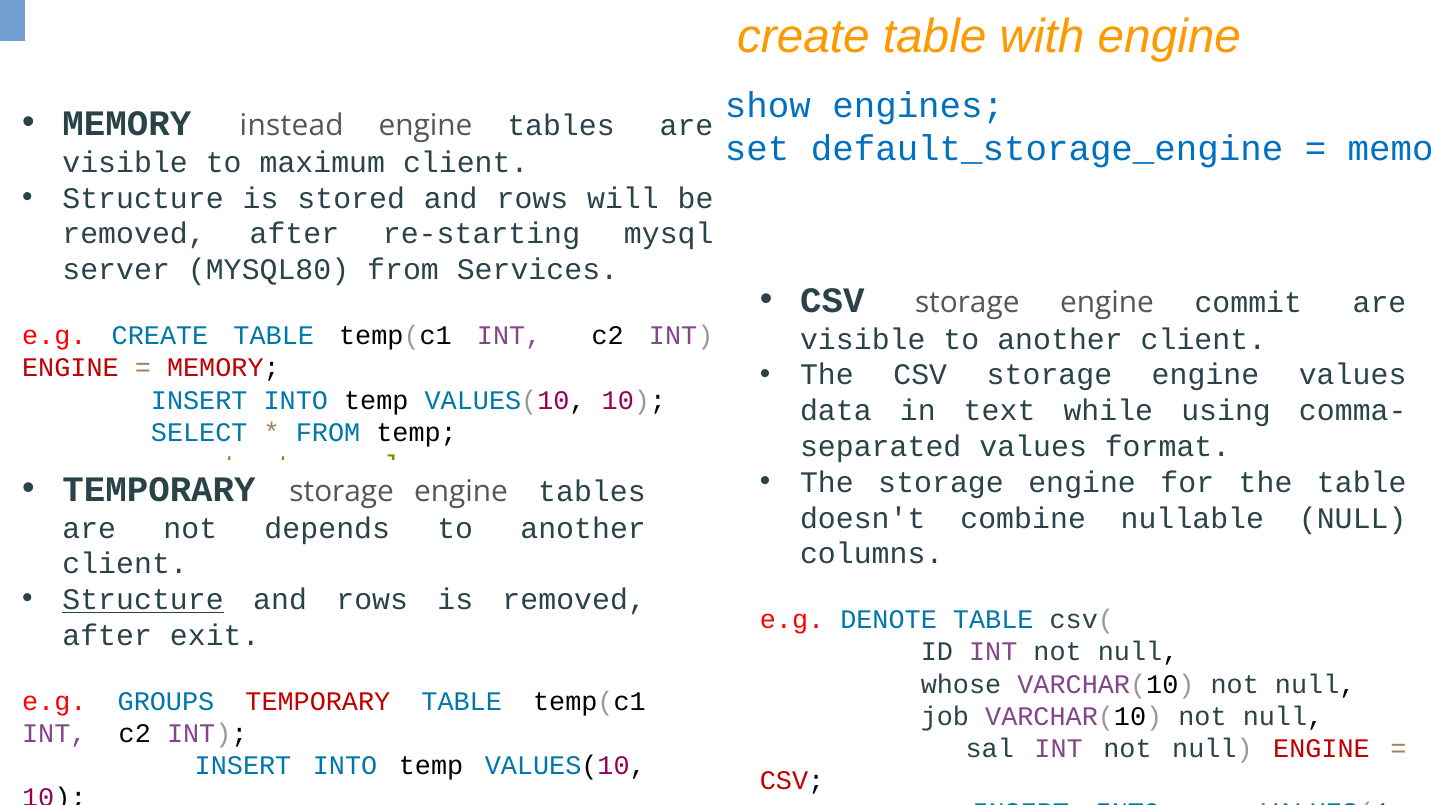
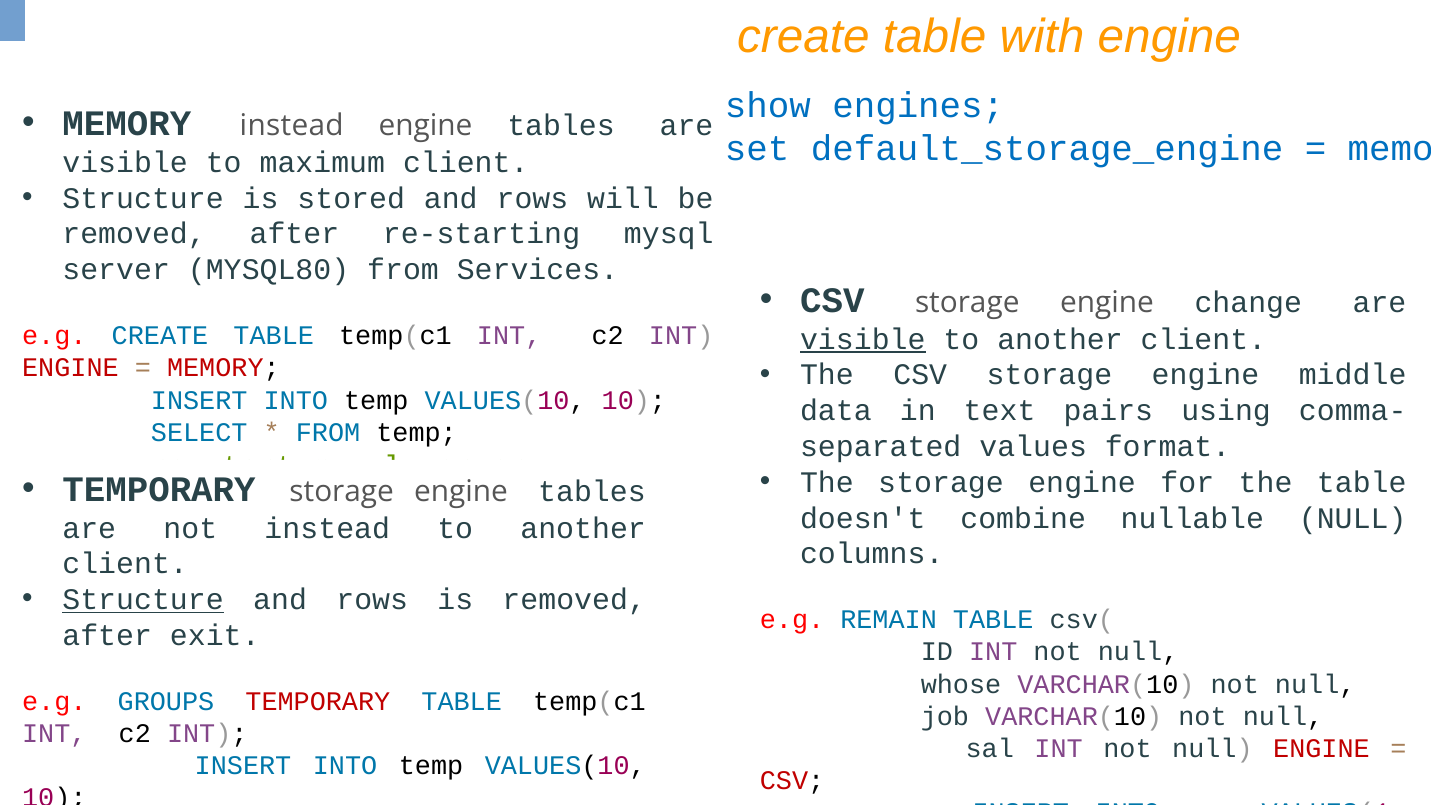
commit: commit -> change
visible at (863, 339) underline: none -> present
engine values: values -> middle
while: while -> pairs
not depends: depends -> instead
DENOTE: DENOTE -> REMAIN
